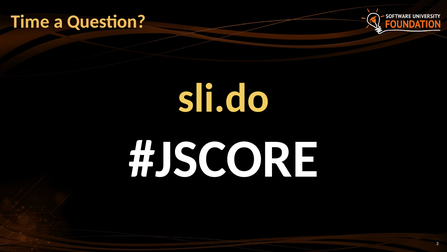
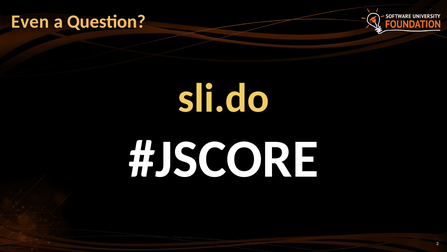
Time: Time -> Even
